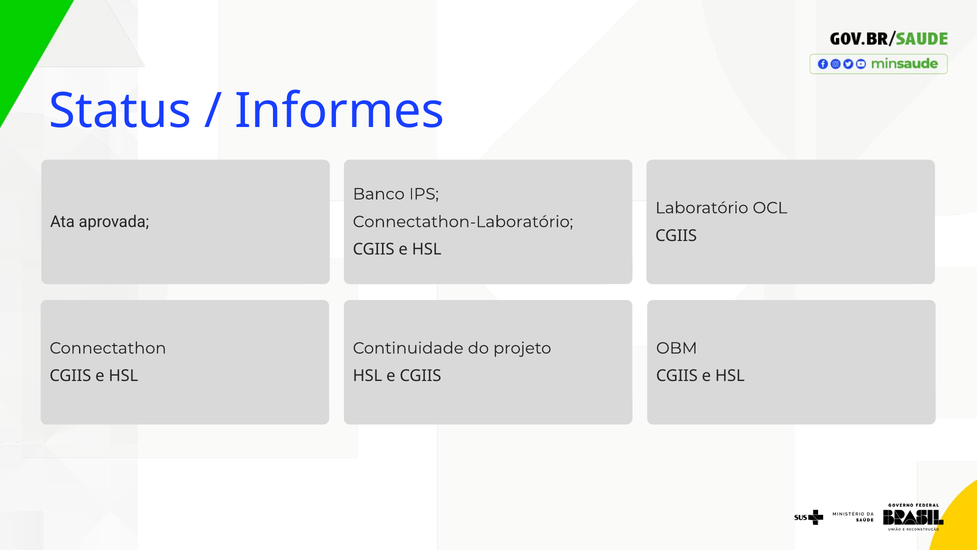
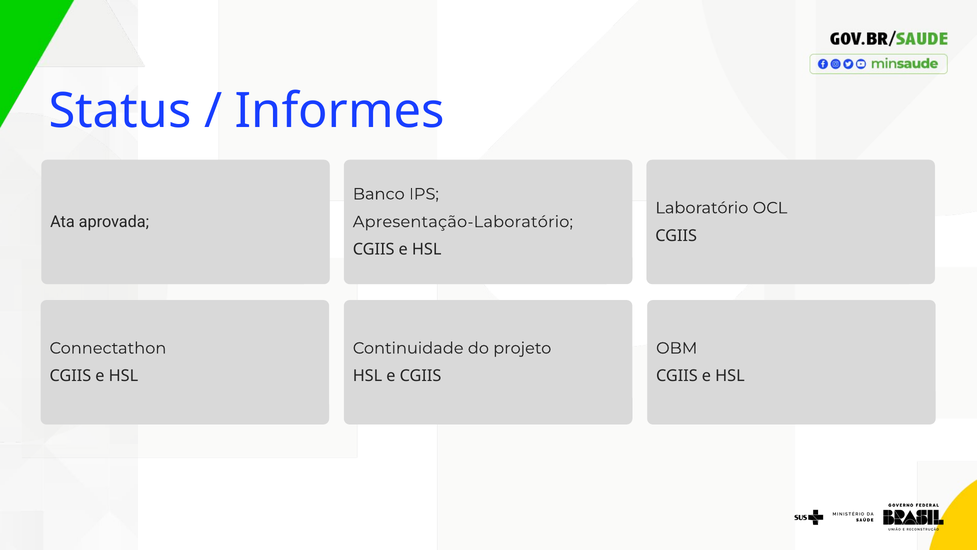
Connectathon-Laboratório: Connectathon-Laboratório -> Apresentação-Laboratório
